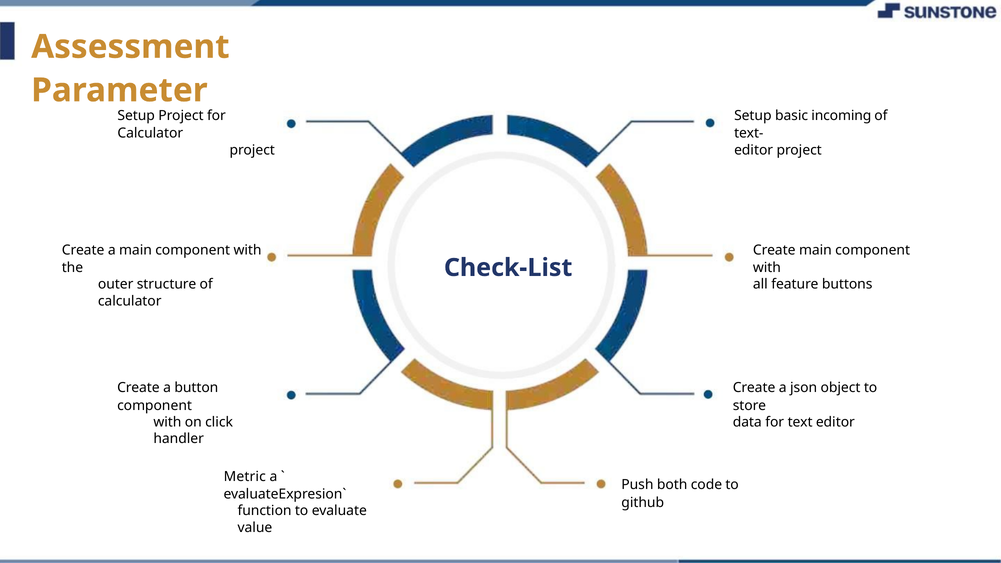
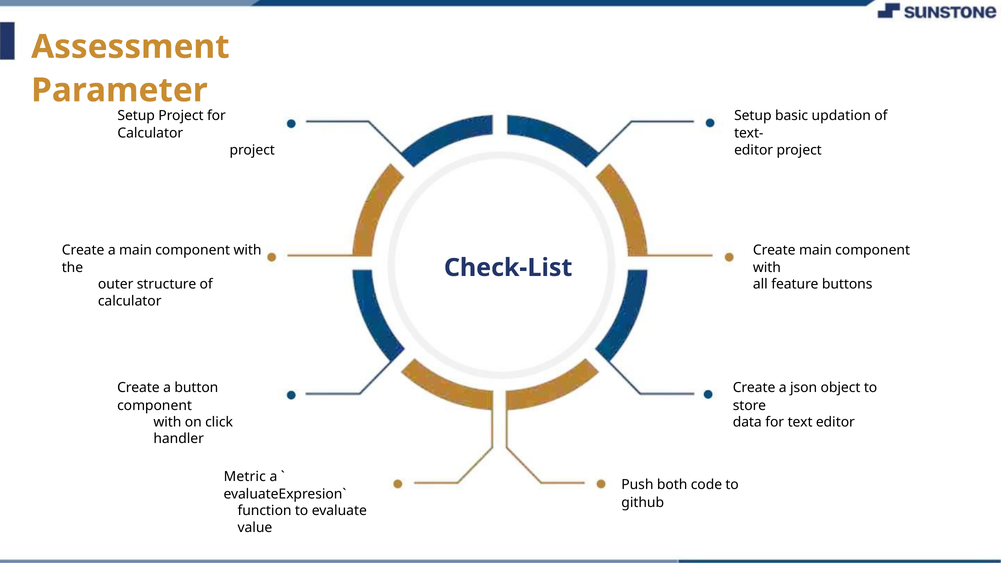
incoming: incoming -> updation
